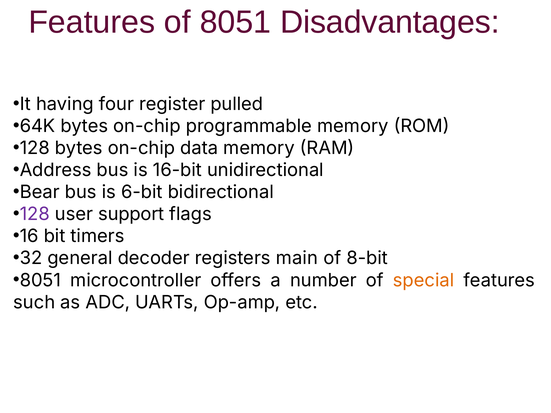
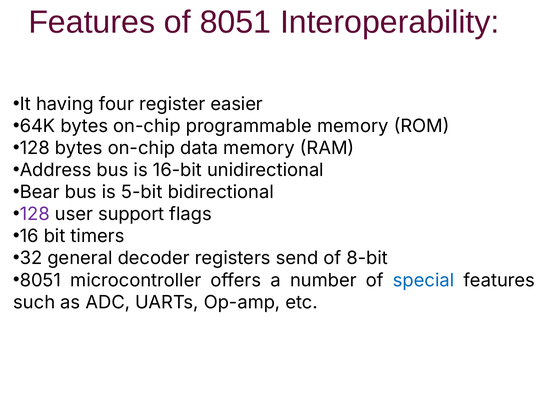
Disadvantages: Disadvantages -> Interoperability
pulled: pulled -> easier
6-bit: 6-bit -> 5-bit
main: main -> send
special colour: orange -> blue
